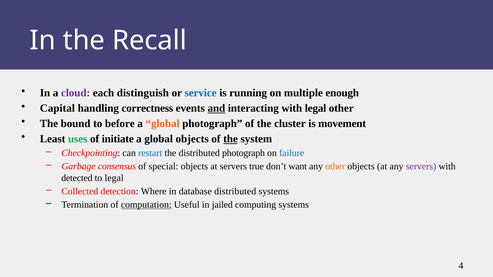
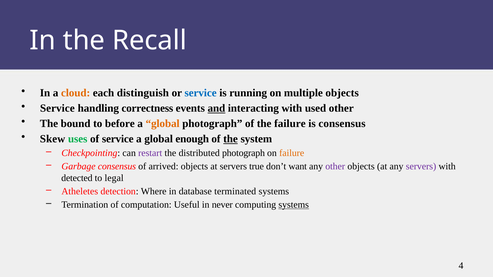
cloud colour: purple -> orange
multiple enough: enough -> objects
Capital at (57, 108): Capital -> Service
with legal: legal -> used
the cluster: cluster -> failure
is movement: movement -> consensus
Least: Least -> Skew
of initiate: initiate -> service
global objects: objects -> enough
restart colour: blue -> purple
failure at (292, 153) colour: blue -> orange
special: special -> arrived
other at (335, 167) colour: orange -> purple
Collected: Collected -> Atheletes
database distributed: distributed -> terminated
computation underline: present -> none
jailed: jailed -> never
systems at (294, 205) underline: none -> present
